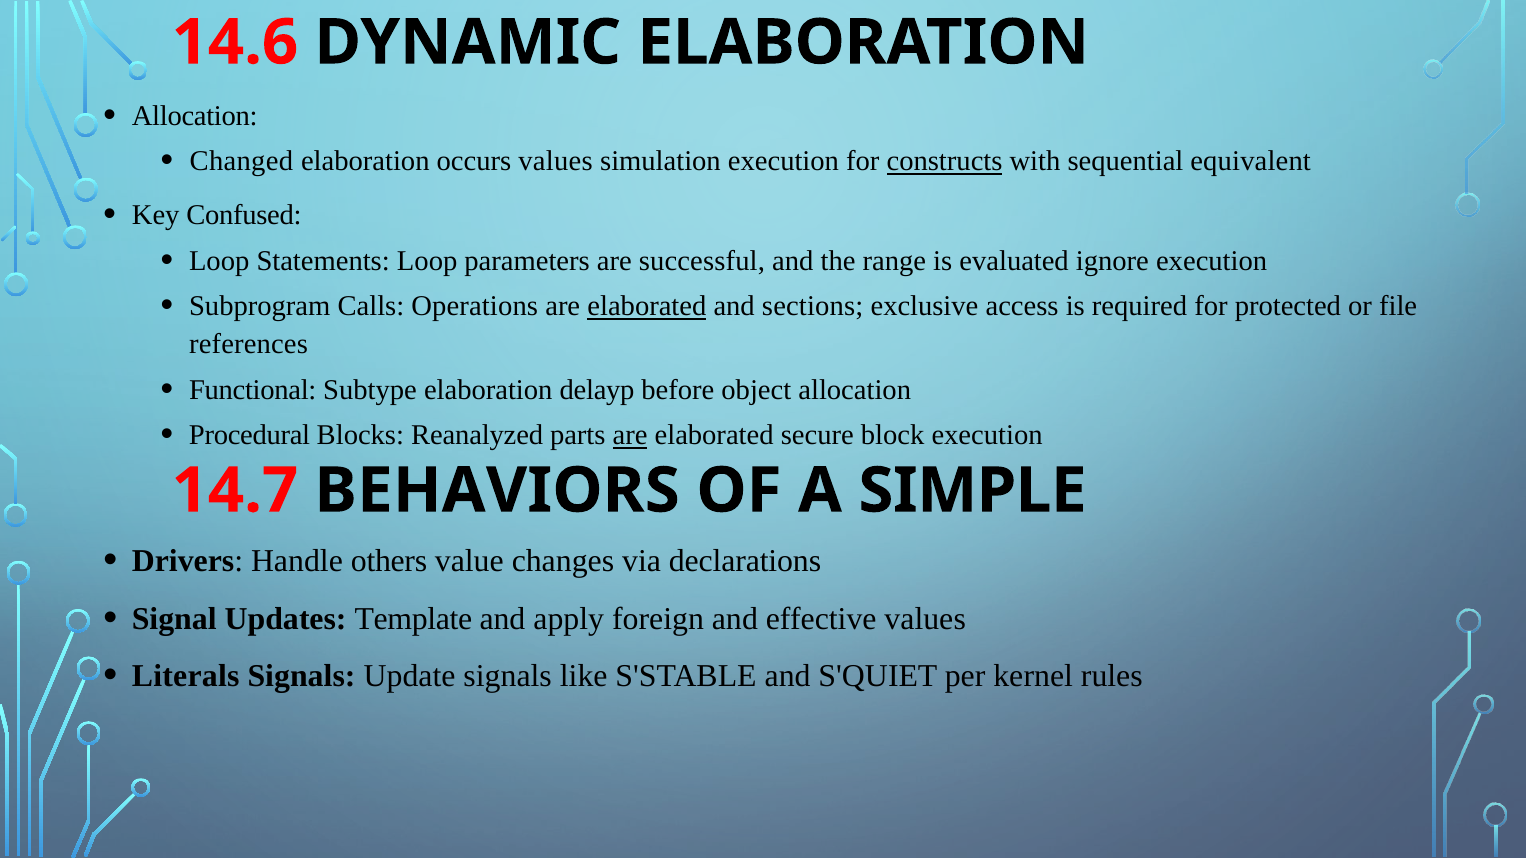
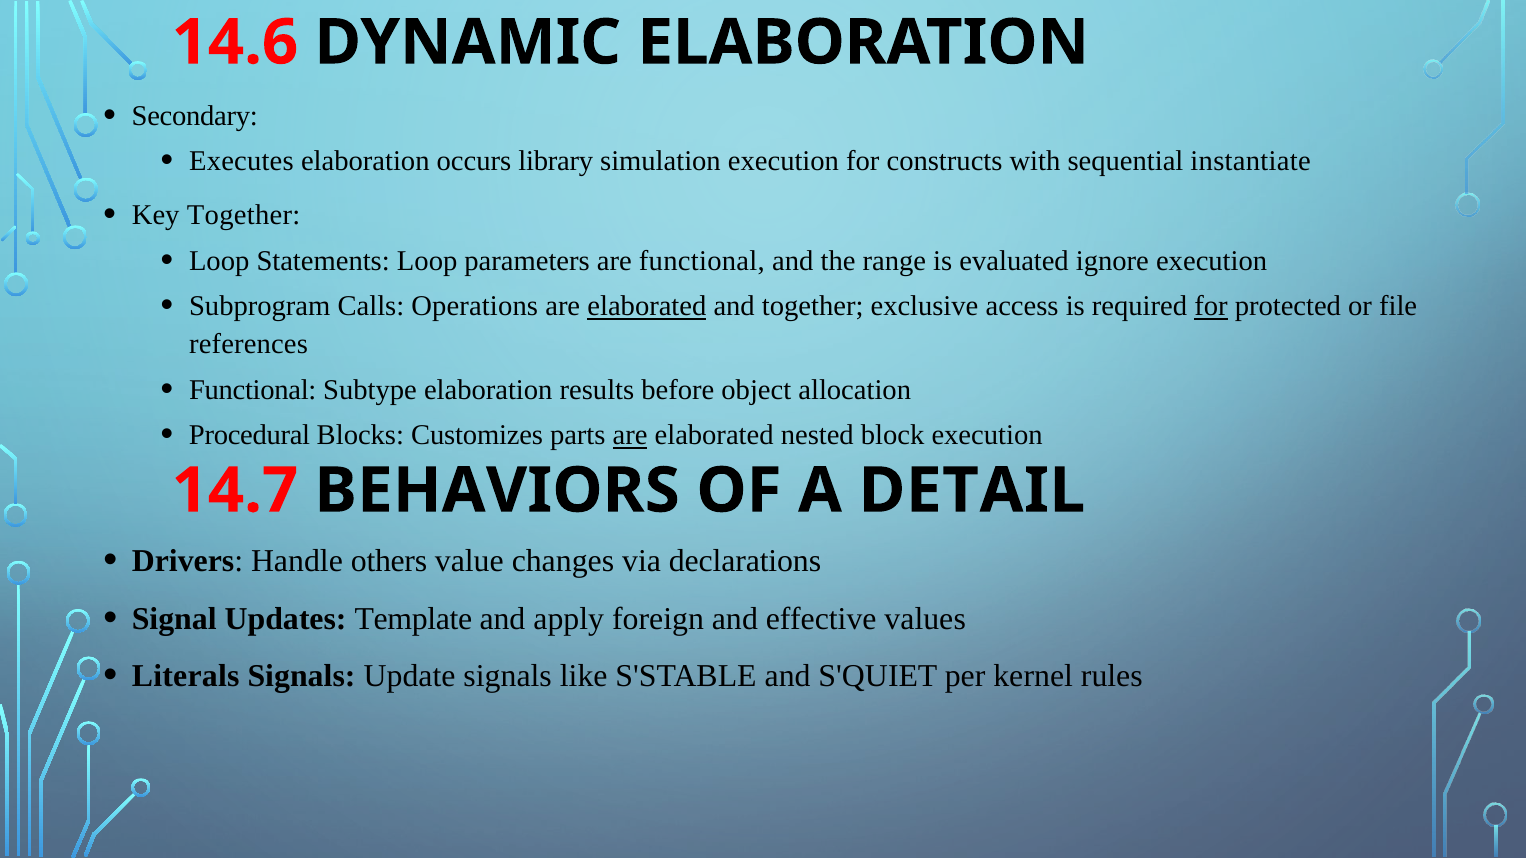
Allocation at (195, 116): Allocation -> Secondary
Changed: Changed -> Executes
occurs values: values -> library
constructs underline: present -> none
equivalent: equivalent -> instantiate
Key Confused: Confused -> Together
are successful: successful -> functional
and sections: sections -> together
for at (1211, 307) underline: none -> present
delayp: delayp -> results
Reanalyzed: Reanalyzed -> Customizes
secure: secure -> nested
SIMPLE: SIMPLE -> DETAIL
